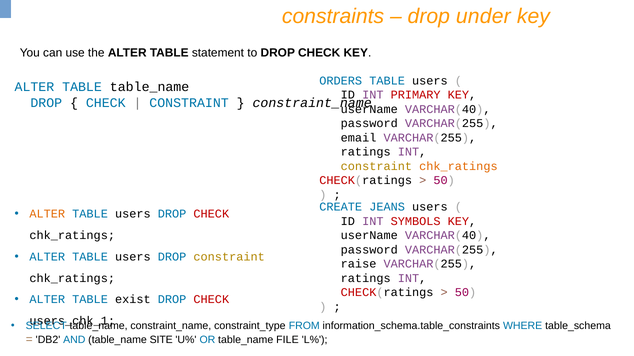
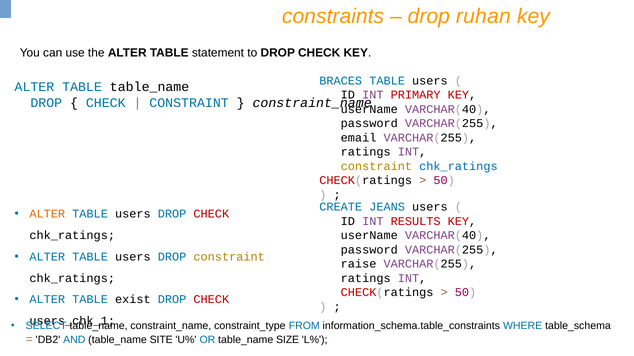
under: under -> ruhan
ORDERS: ORDERS -> BRACES
chk_ratings at (458, 167) colour: orange -> blue
SYMBOLS: SYMBOLS -> RESULTS
FILE: FILE -> SIZE
